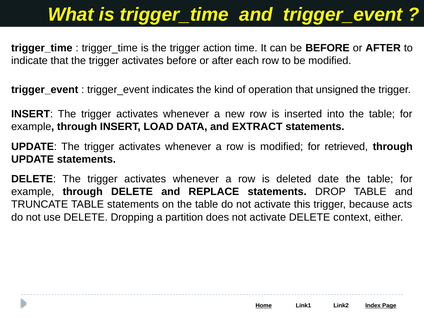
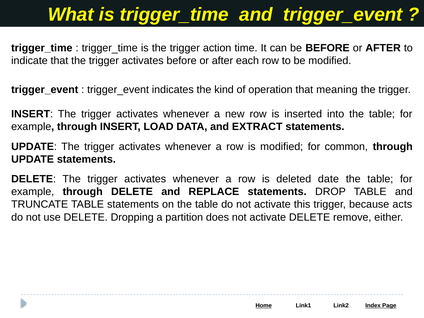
unsigned: unsigned -> meaning
retrieved: retrieved -> common
context: context -> remove
